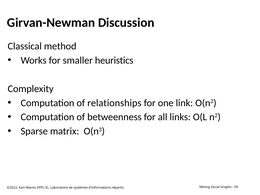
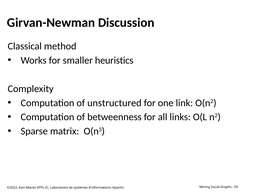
relationships: relationships -> unstructured
